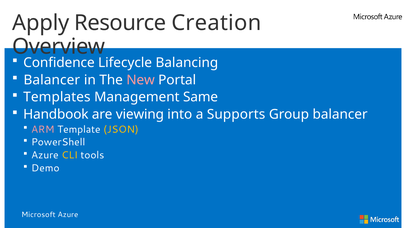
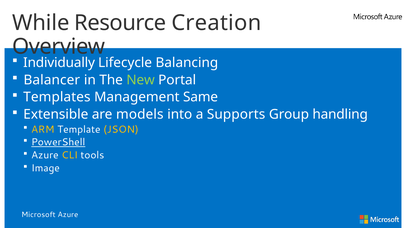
Apply: Apply -> While
Confidence: Confidence -> Individually
New colour: pink -> light green
Handbook: Handbook -> Extensible
viewing: viewing -> models
Group balancer: balancer -> handling
ARM colour: pink -> yellow
PowerShell underline: none -> present
Demo: Demo -> Image
